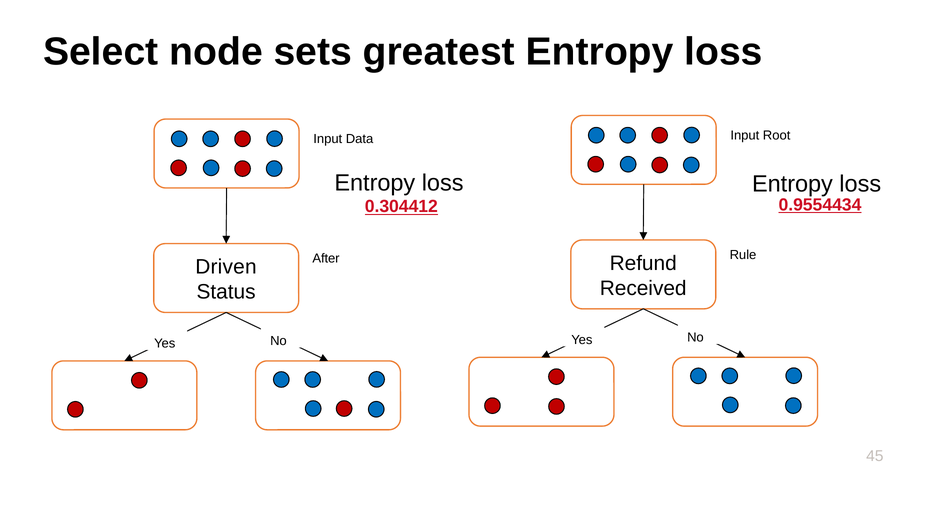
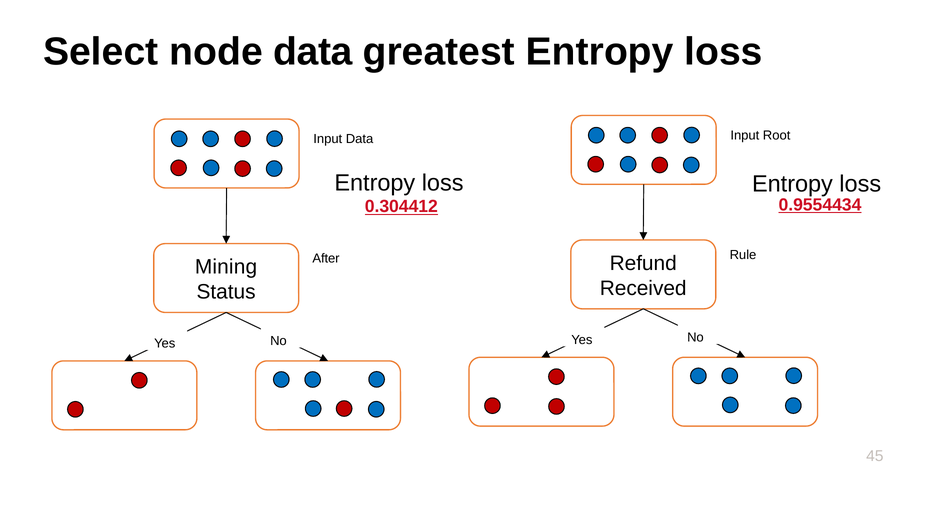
node sets: sets -> data
Driven: Driven -> Mining
